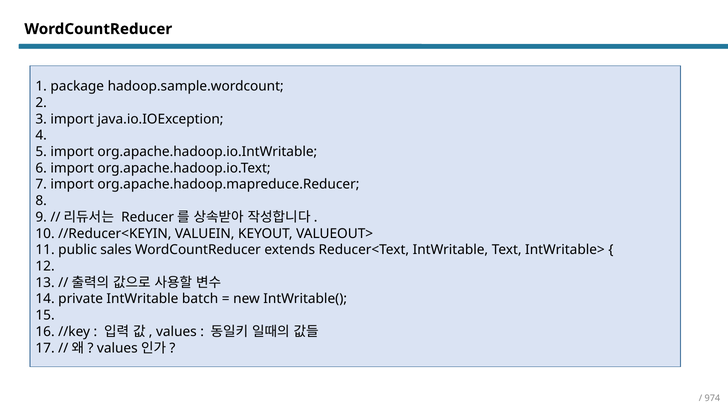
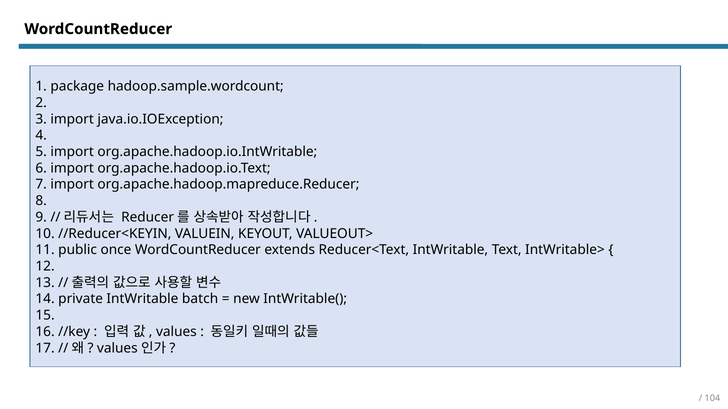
sales: sales -> once
974: 974 -> 104
